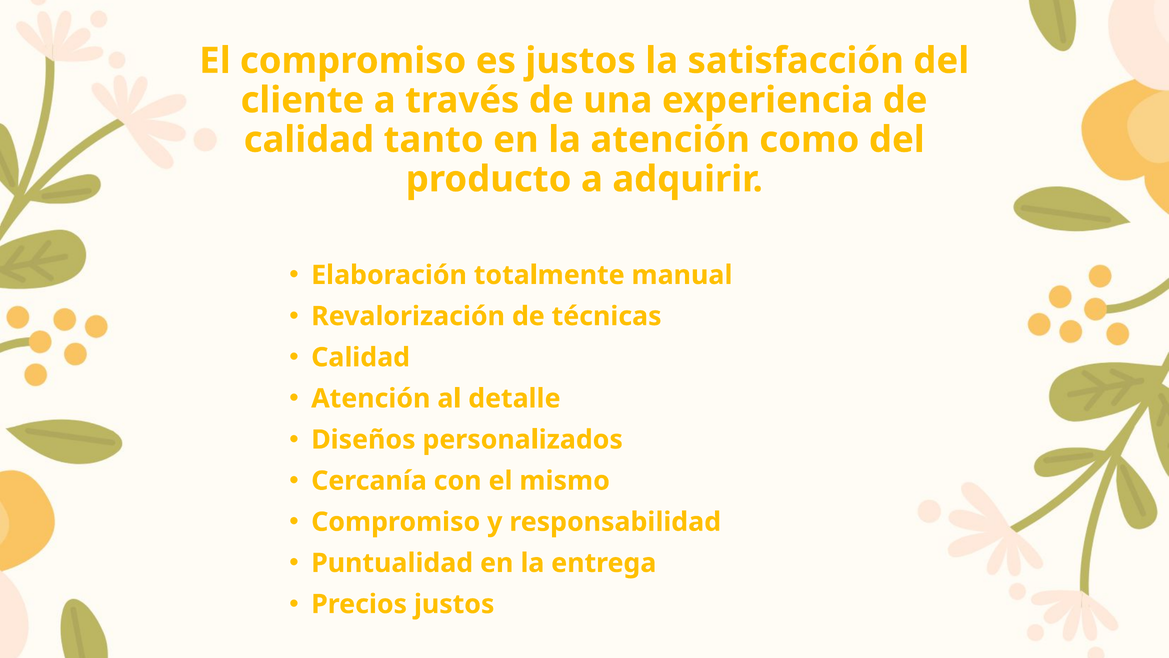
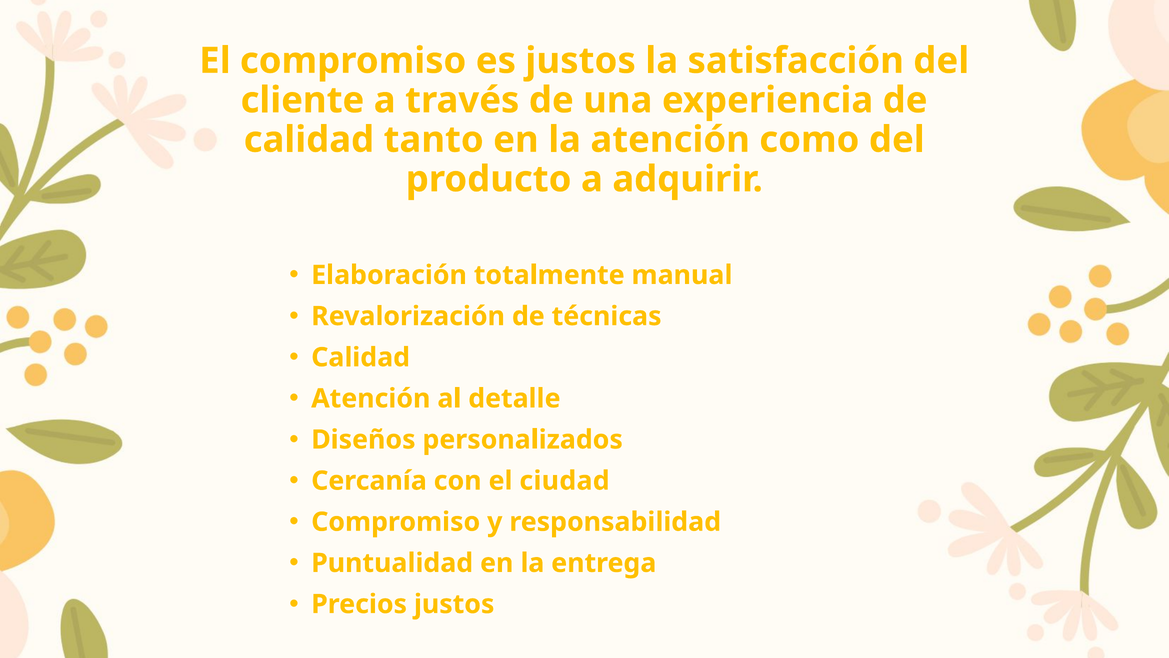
mismo: mismo -> ciudad
